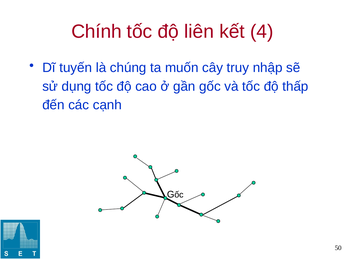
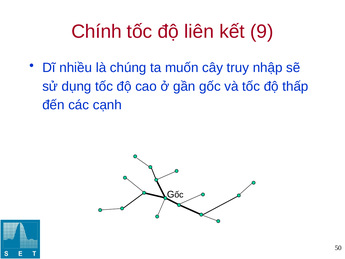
4: 4 -> 9
tuyến: tuyến -> nhiều
